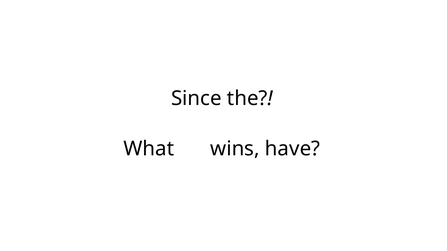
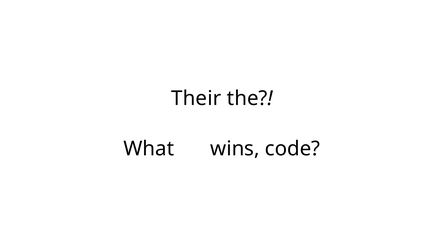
Since: Since -> Their
have: have -> code
